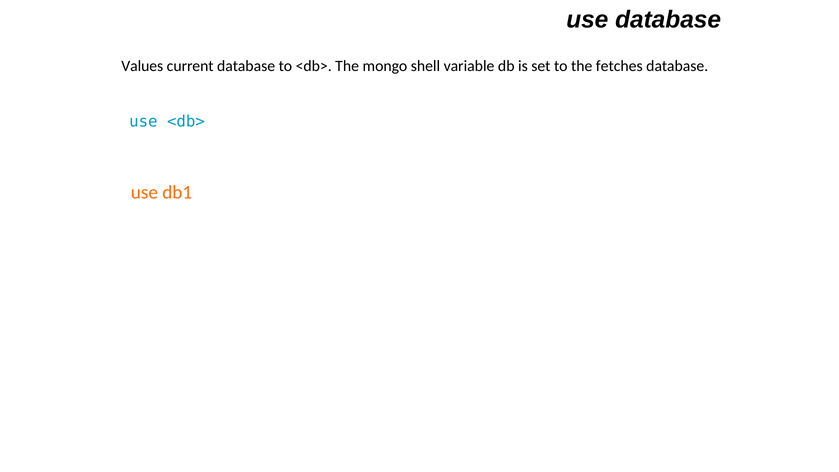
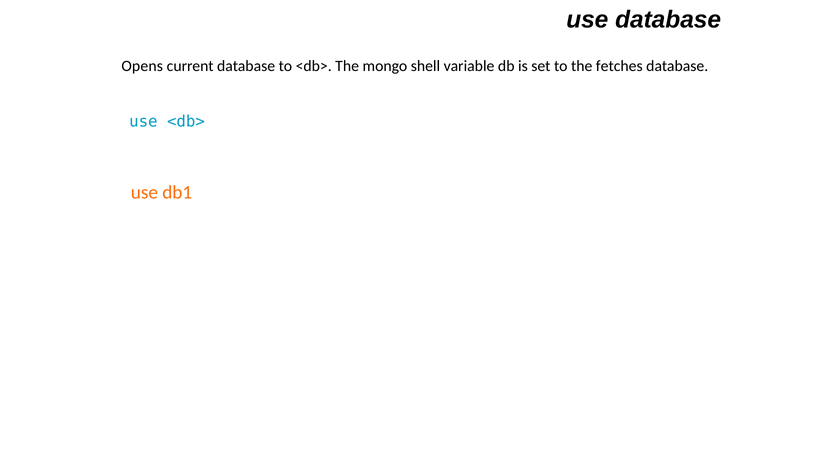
Values: Values -> Opens
